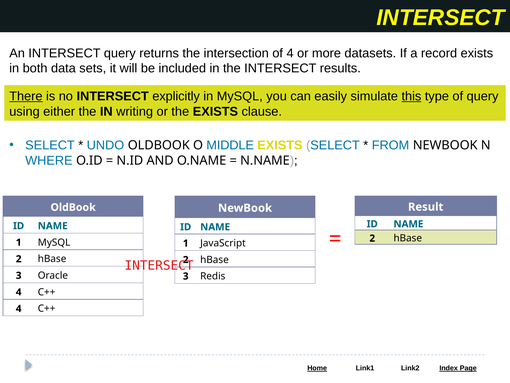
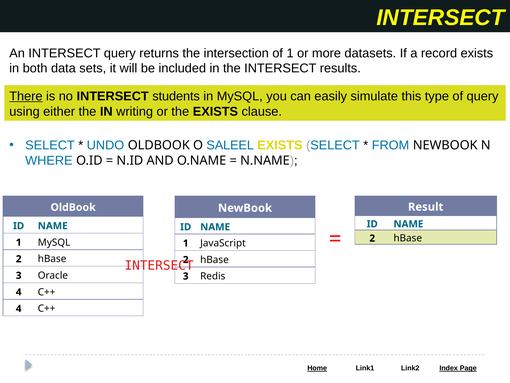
of 4: 4 -> 1
explicitly: explicitly -> students
this underline: present -> none
MIDDLE: MIDDLE -> SALEEL
